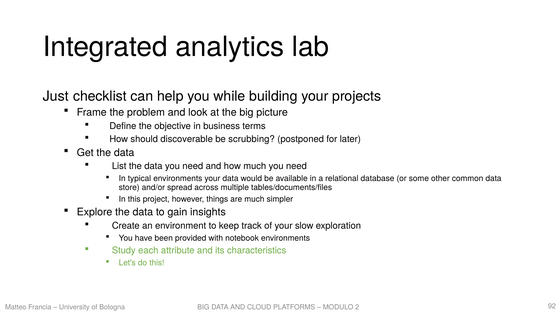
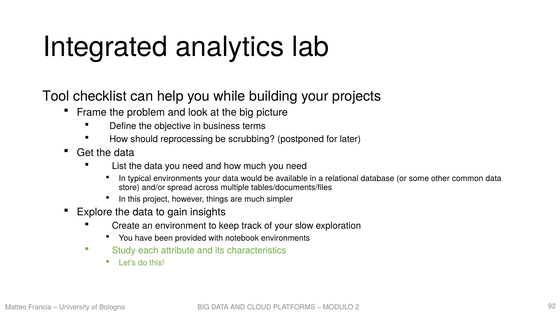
Just: Just -> Tool
discoverable: discoverable -> reprocessing
